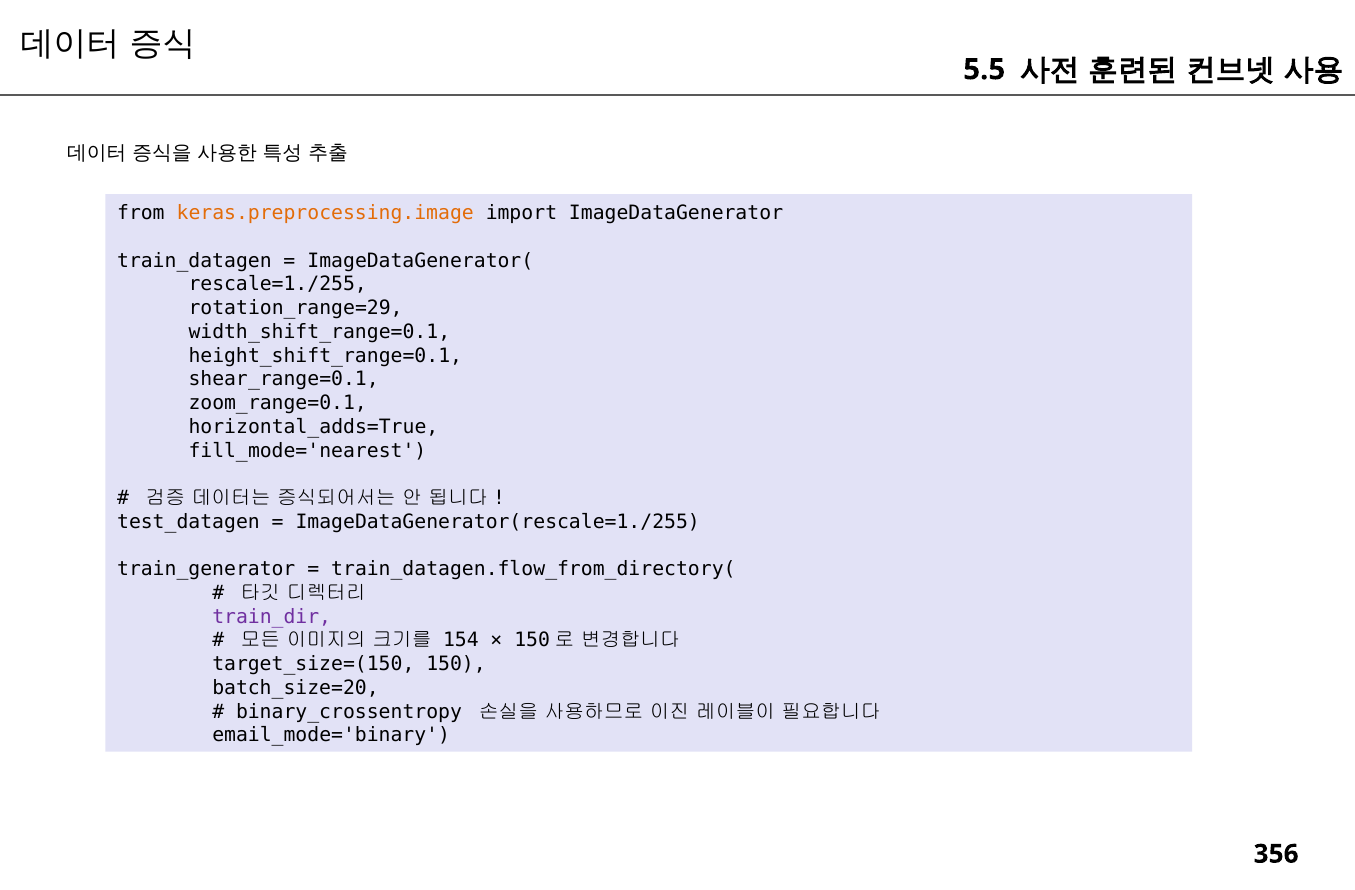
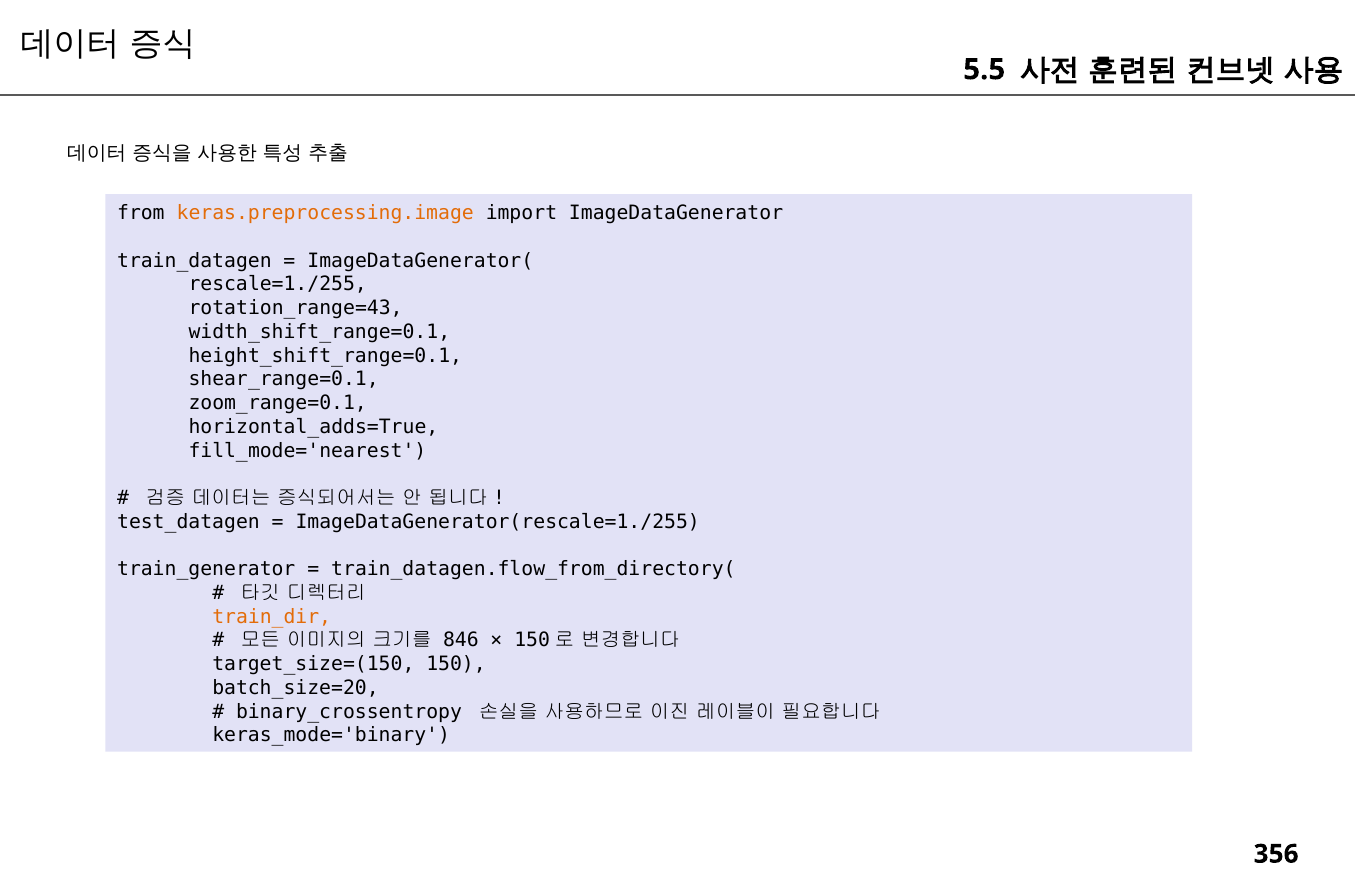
rotation_range=29: rotation_range=29 -> rotation_range=43
train_dir colour: purple -> orange
154: 154 -> 846
email_mode='binary: email_mode='binary -> keras_mode='binary
